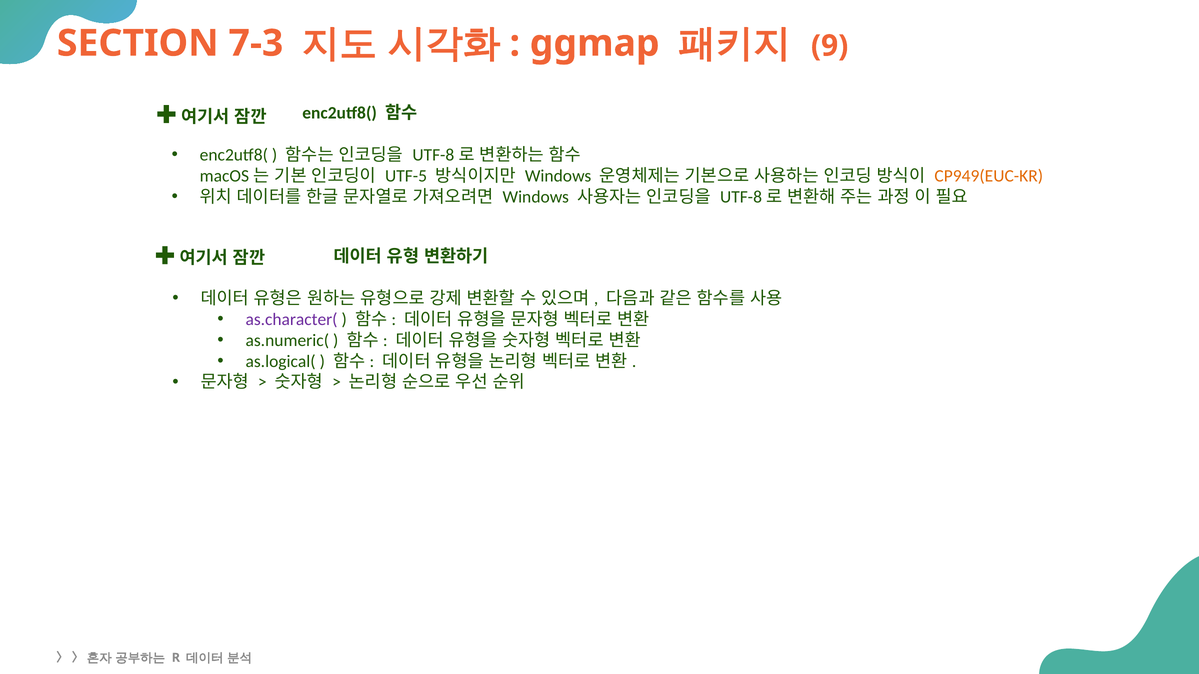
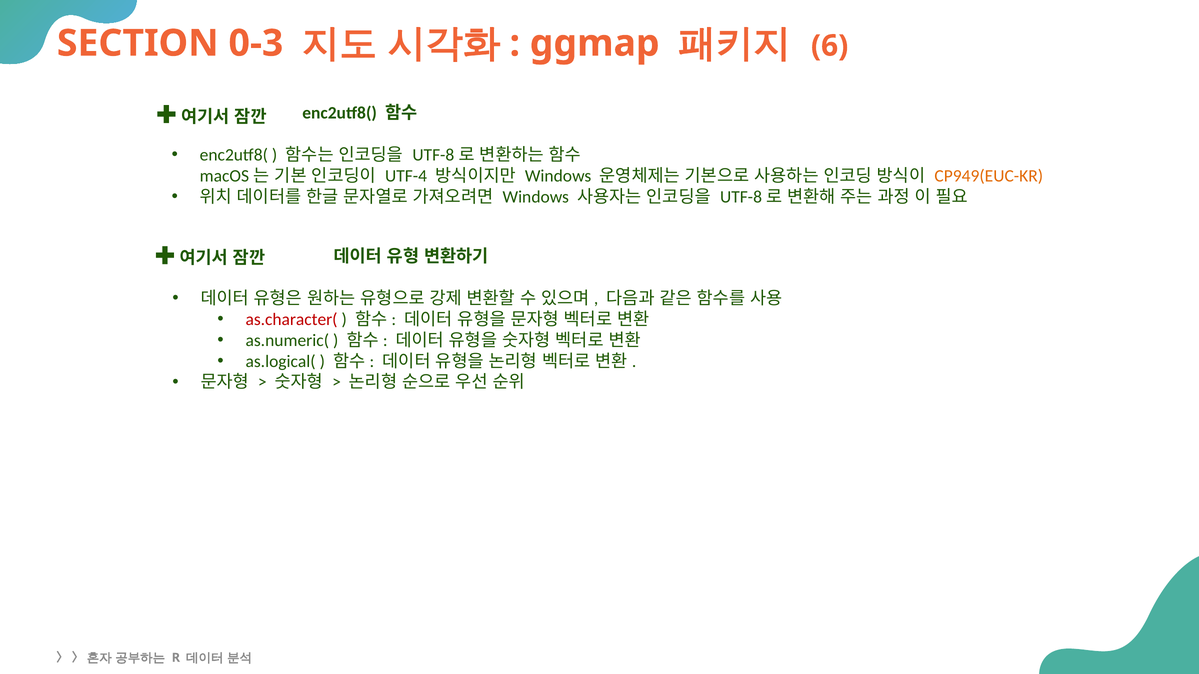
7-3: 7-3 -> 0-3
9: 9 -> 6
UTF-5: UTF-5 -> UTF-4
as.character( colour: purple -> red
